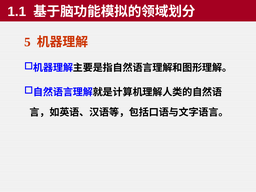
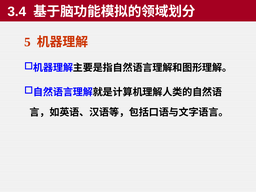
1.1: 1.1 -> 3.4
